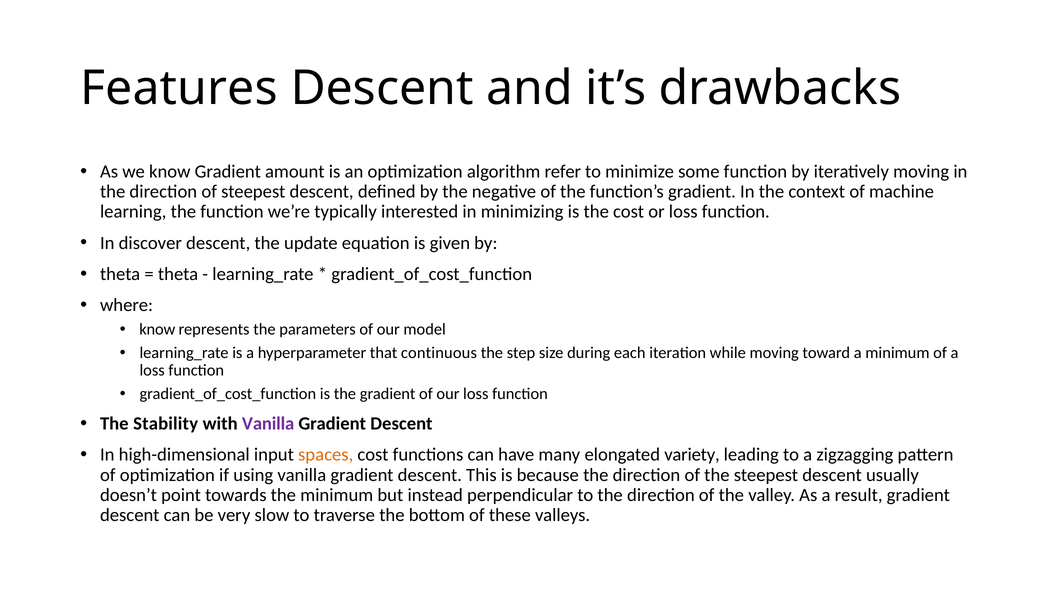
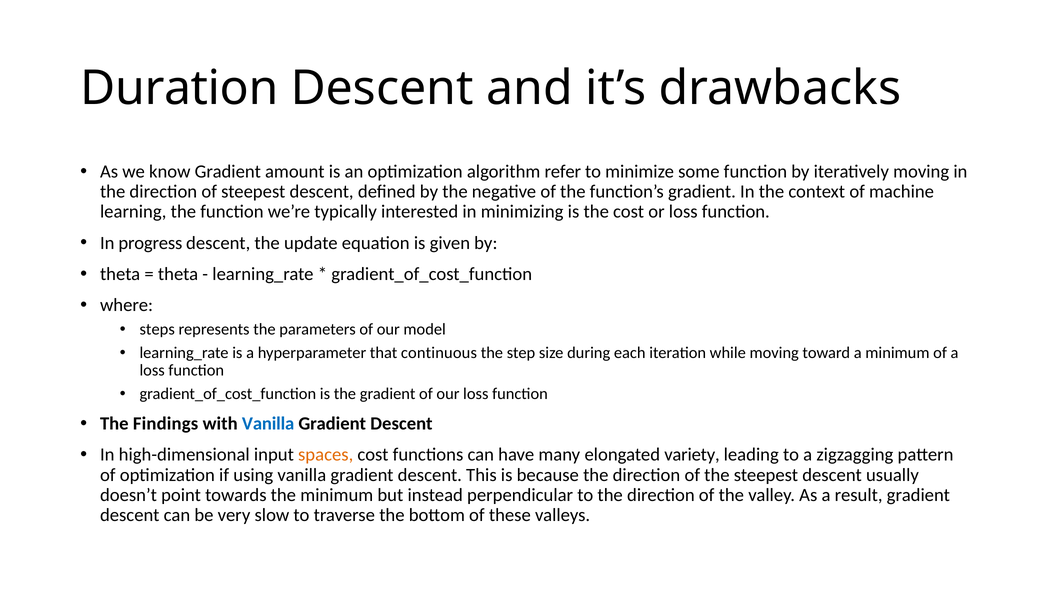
Features: Features -> Duration
discover: discover -> progress
know at (157, 330): know -> steps
Stability: Stability -> Findings
Vanilla at (268, 424) colour: purple -> blue
